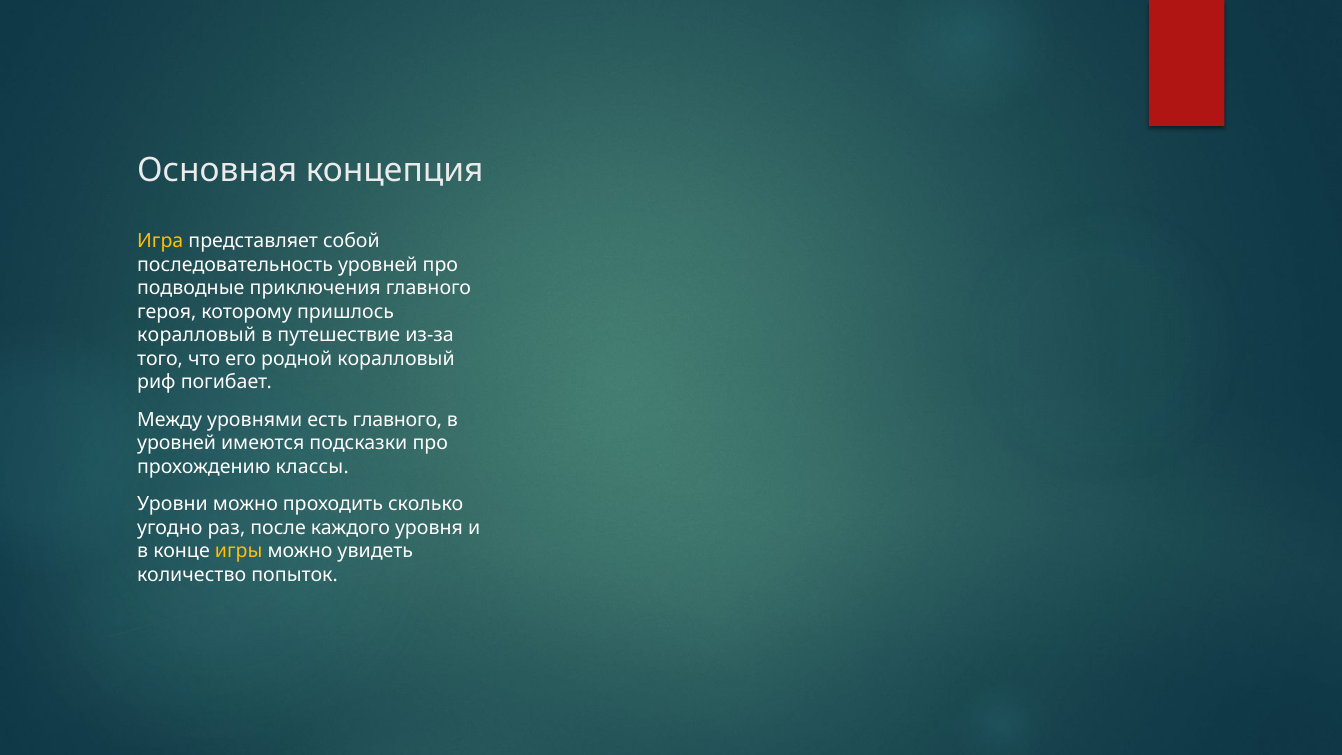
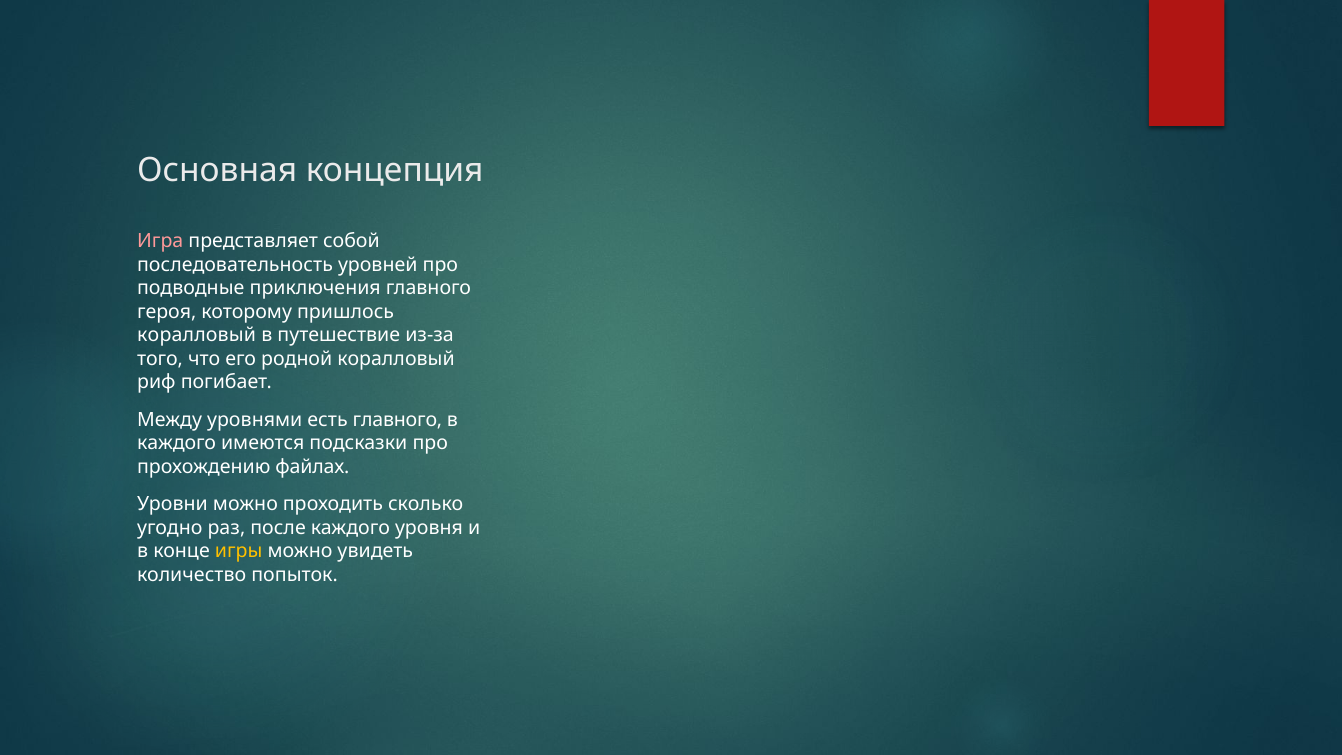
Игра colour: yellow -> pink
уровней at (177, 443): уровней -> каждого
классы: классы -> файлах
